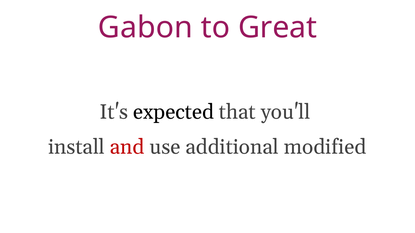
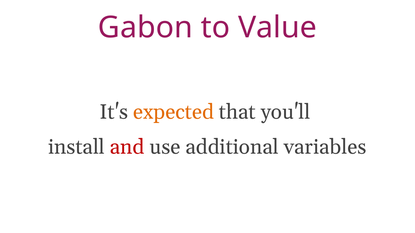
Great: Great -> Value
expected colour: black -> orange
modified: modified -> variables
